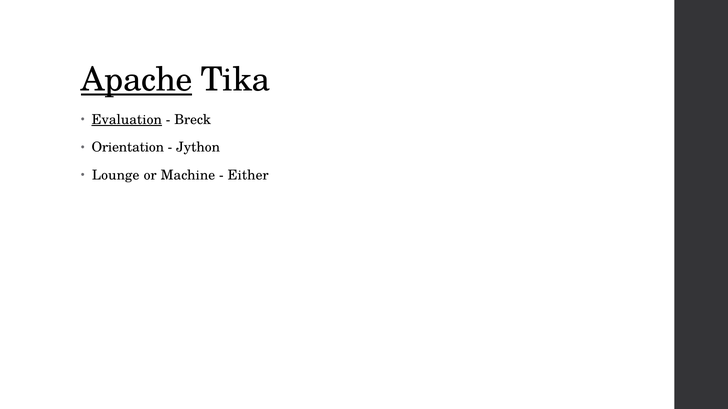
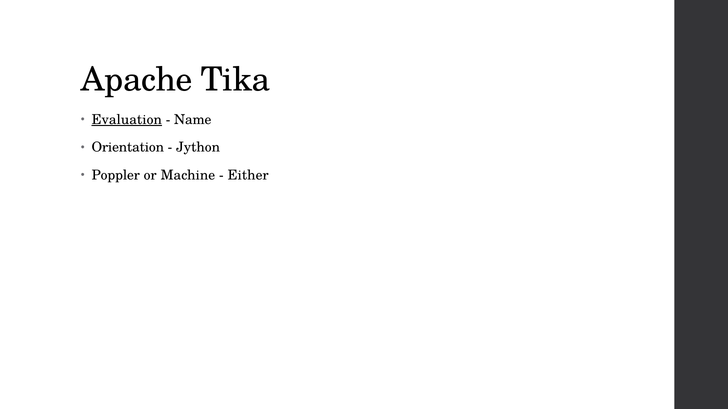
Apache underline: present -> none
Breck: Breck -> Name
Lounge: Lounge -> Poppler
